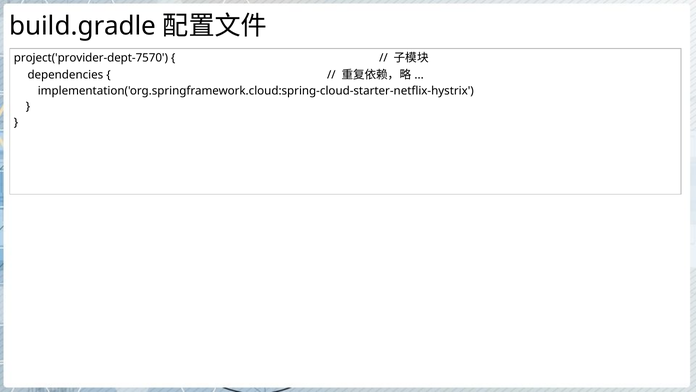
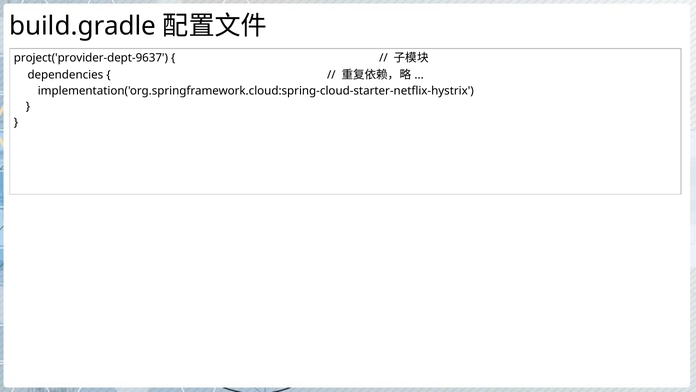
project('provider-dept-7570: project('provider-dept-7570 -> project('provider-dept-9637
